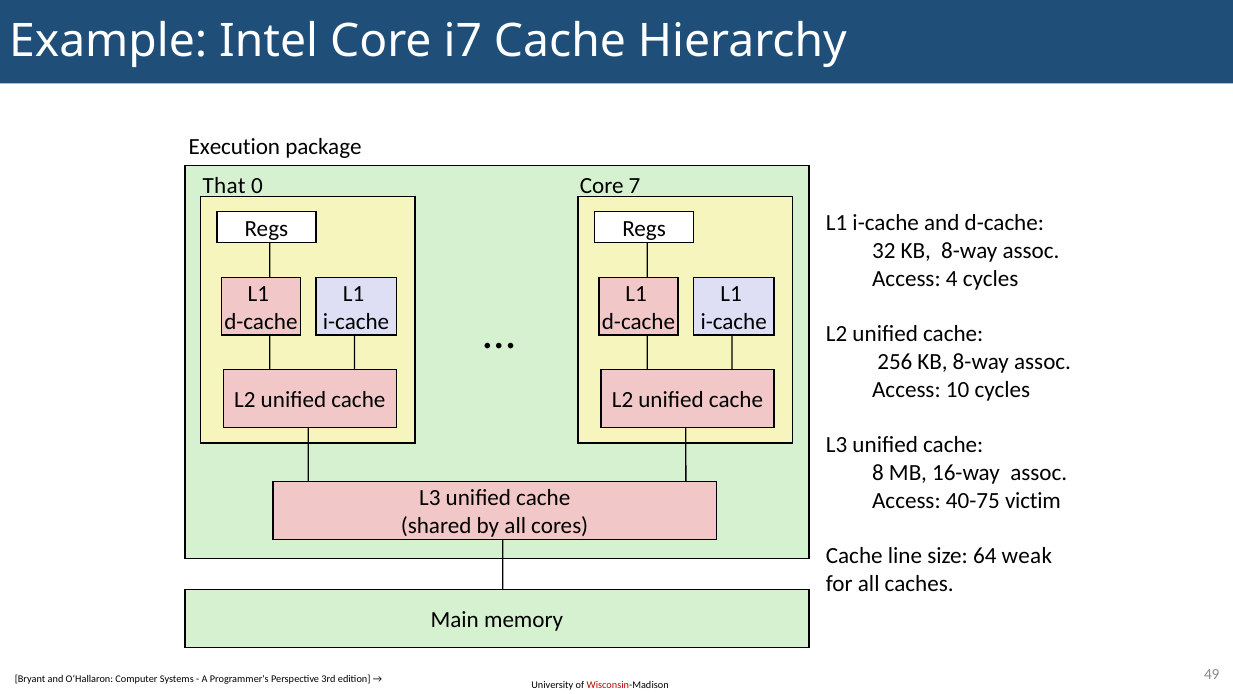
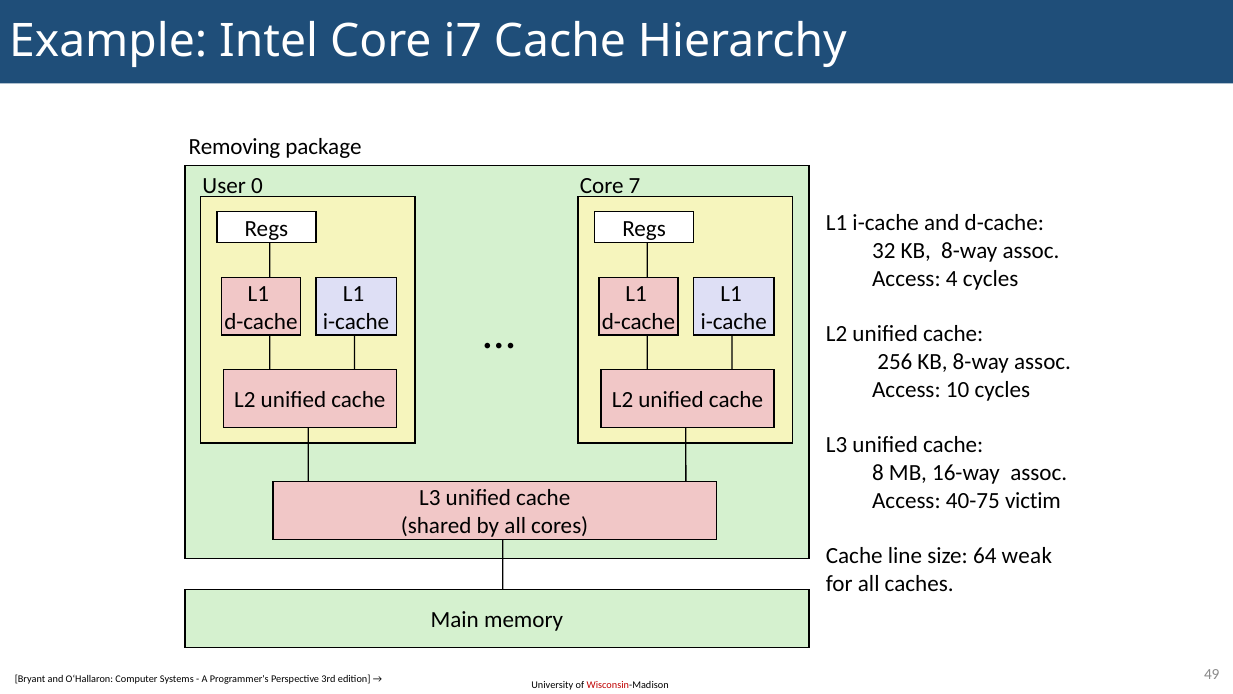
Execution: Execution -> Removing
That: That -> User
